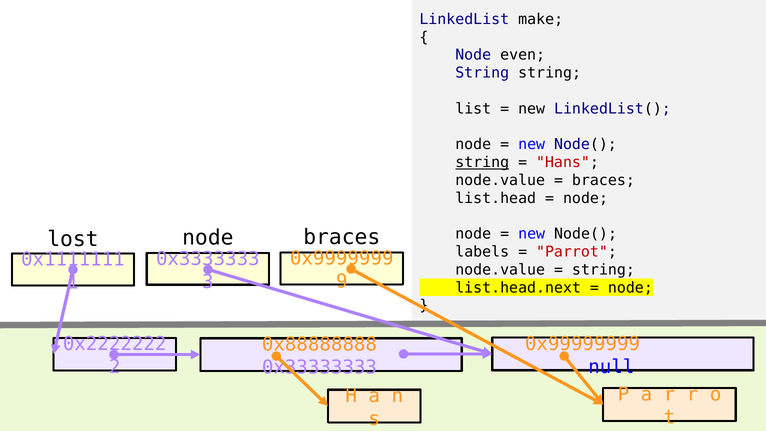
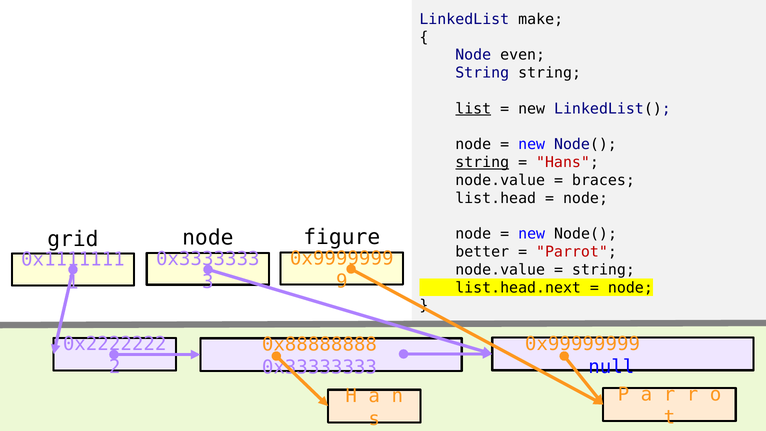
list underline: none -> present
braces at (342, 237): braces -> figure
lost: lost -> grid
labels: labels -> better
